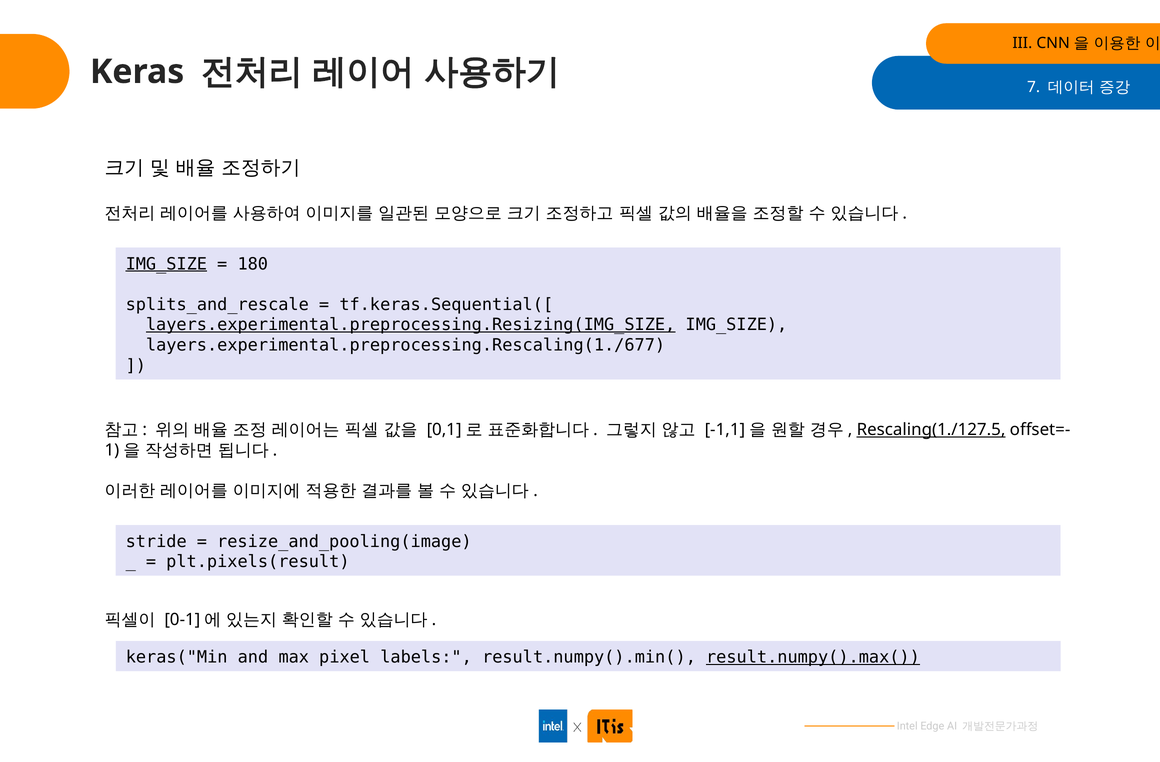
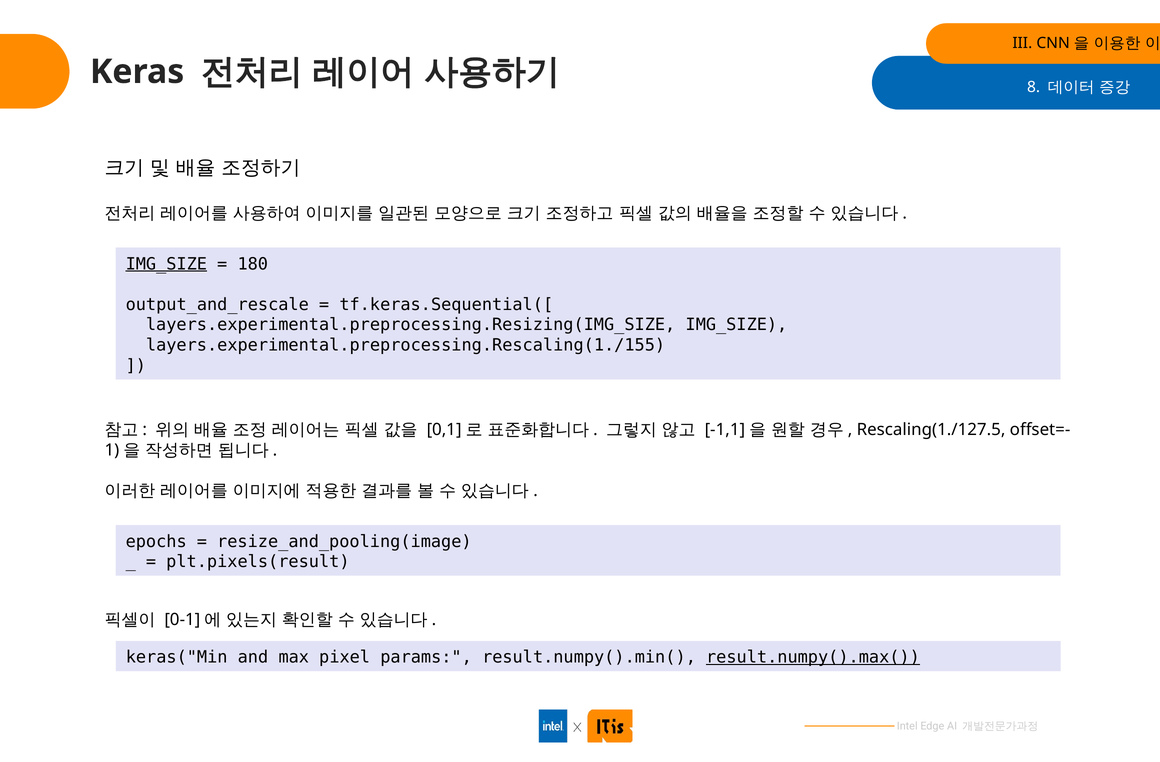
7: 7 -> 8
splits_and_rescale: splits_and_rescale -> output_and_rescale
layers.experimental.preprocessing.Resizing(IMG_SIZE underline: present -> none
layers.experimental.preprocessing.Rescaling(1./677: layers.experimental.preprocessing.Rescaling(1./677 -> layers.experimental.preprocessing.Rescaling(1./155
Rescaling(1./127.5 underline: present -> none
stride: stride -> epochs
labels: labels -> params
